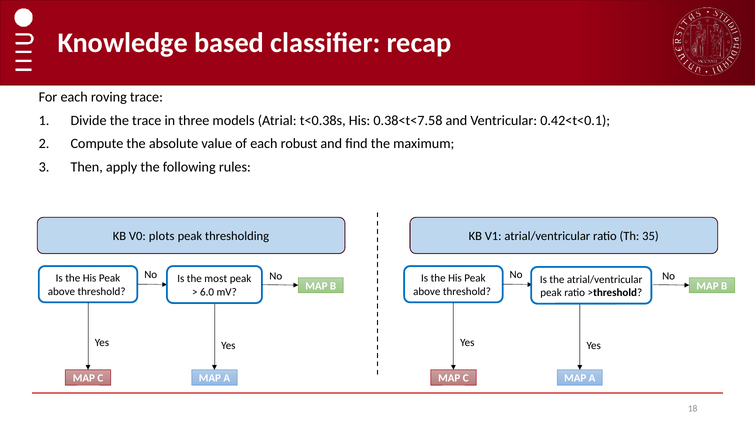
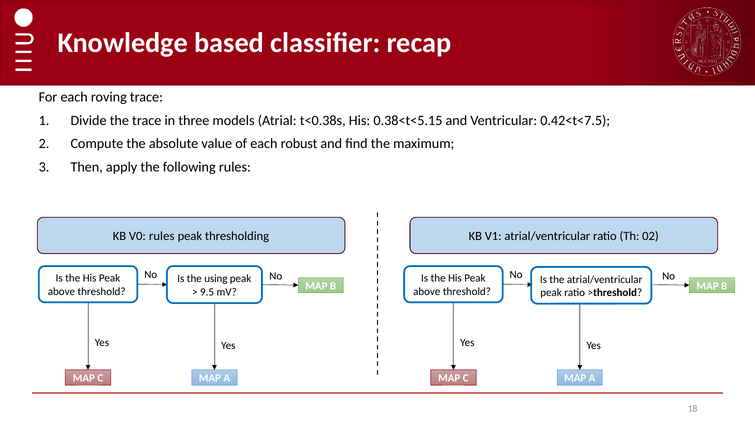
0.38<t<7.58: 0.38<t<7.58 -> 0.38<t<5.15
0.42<t<0.1: 0.42<t<0.1 -> 0.42<t<7.5
V0 plots: plots -> rules
35: 35 -> 02
most: most -> using
6.0: 6.0 -> 9.5
